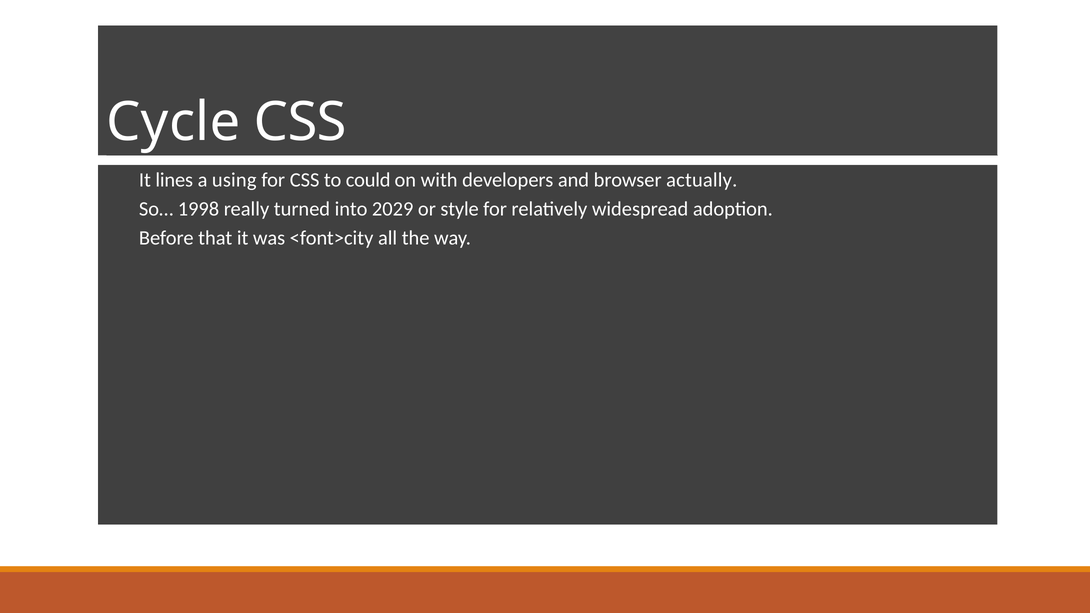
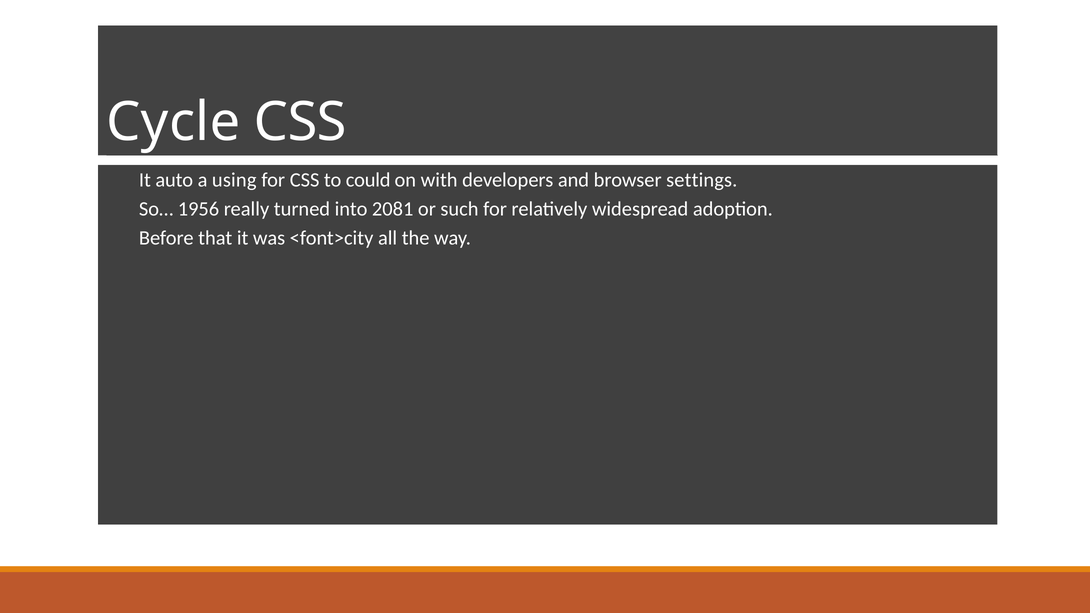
lines: lines -> auto
actually: actually -> settings
1998: 1998 -> 1956
2029: 2029 -> 2081
style: style -> such
